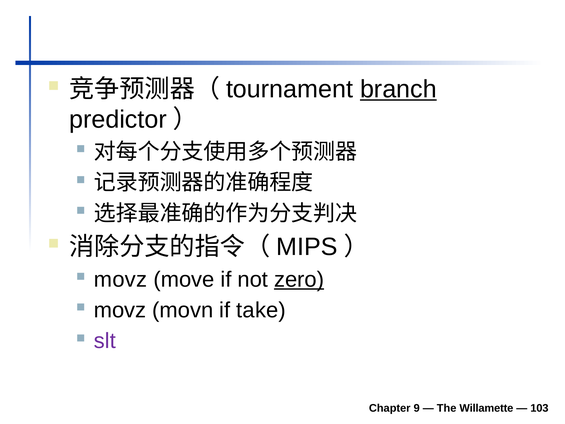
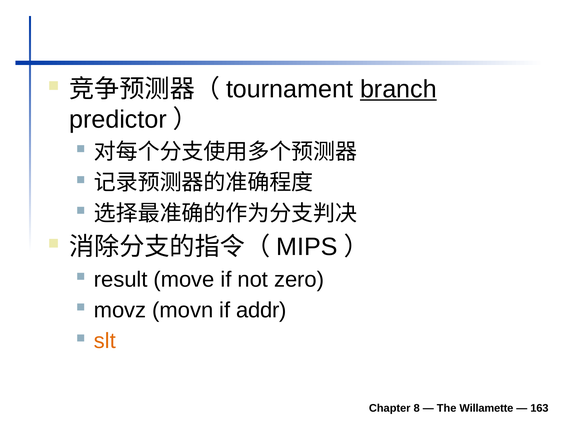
movz at (121, 279): movz -> result
zero underline: present -> none
take: take -> addr
slt colour: purple -> orange
9: 9 -> 8
103: 103 -> 163
